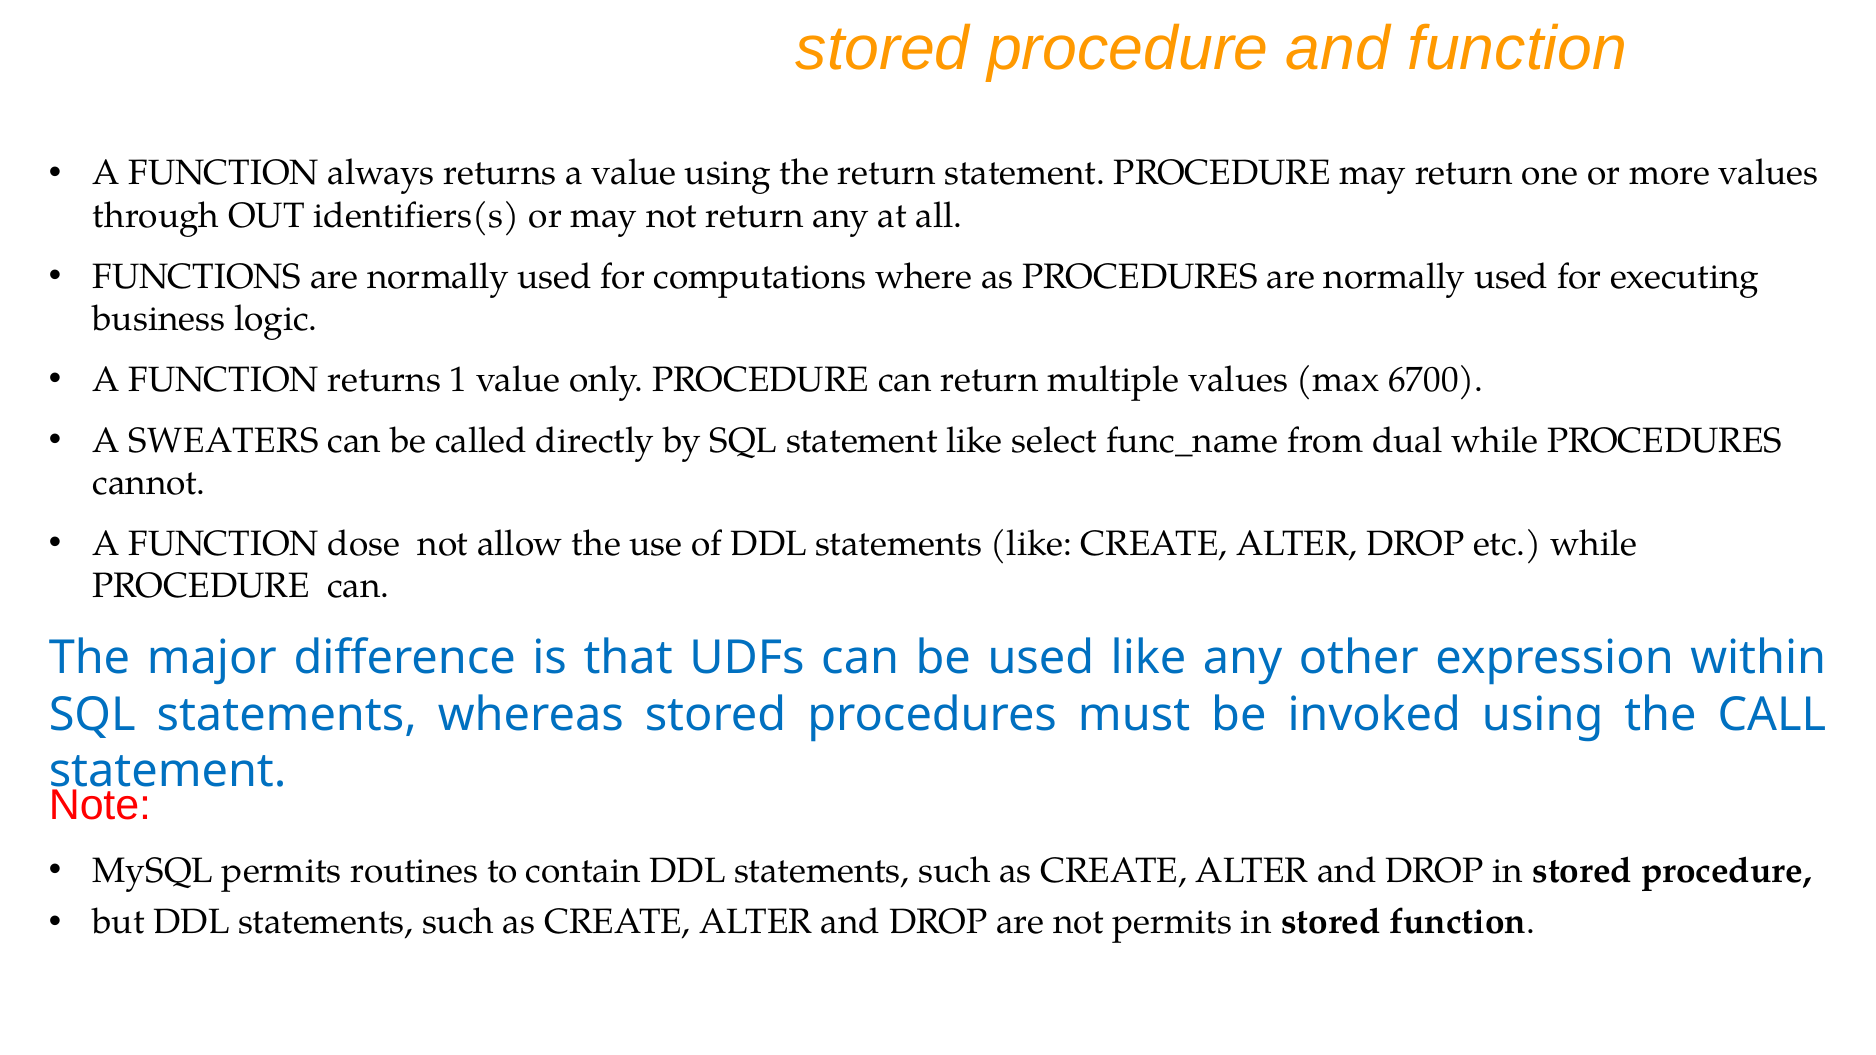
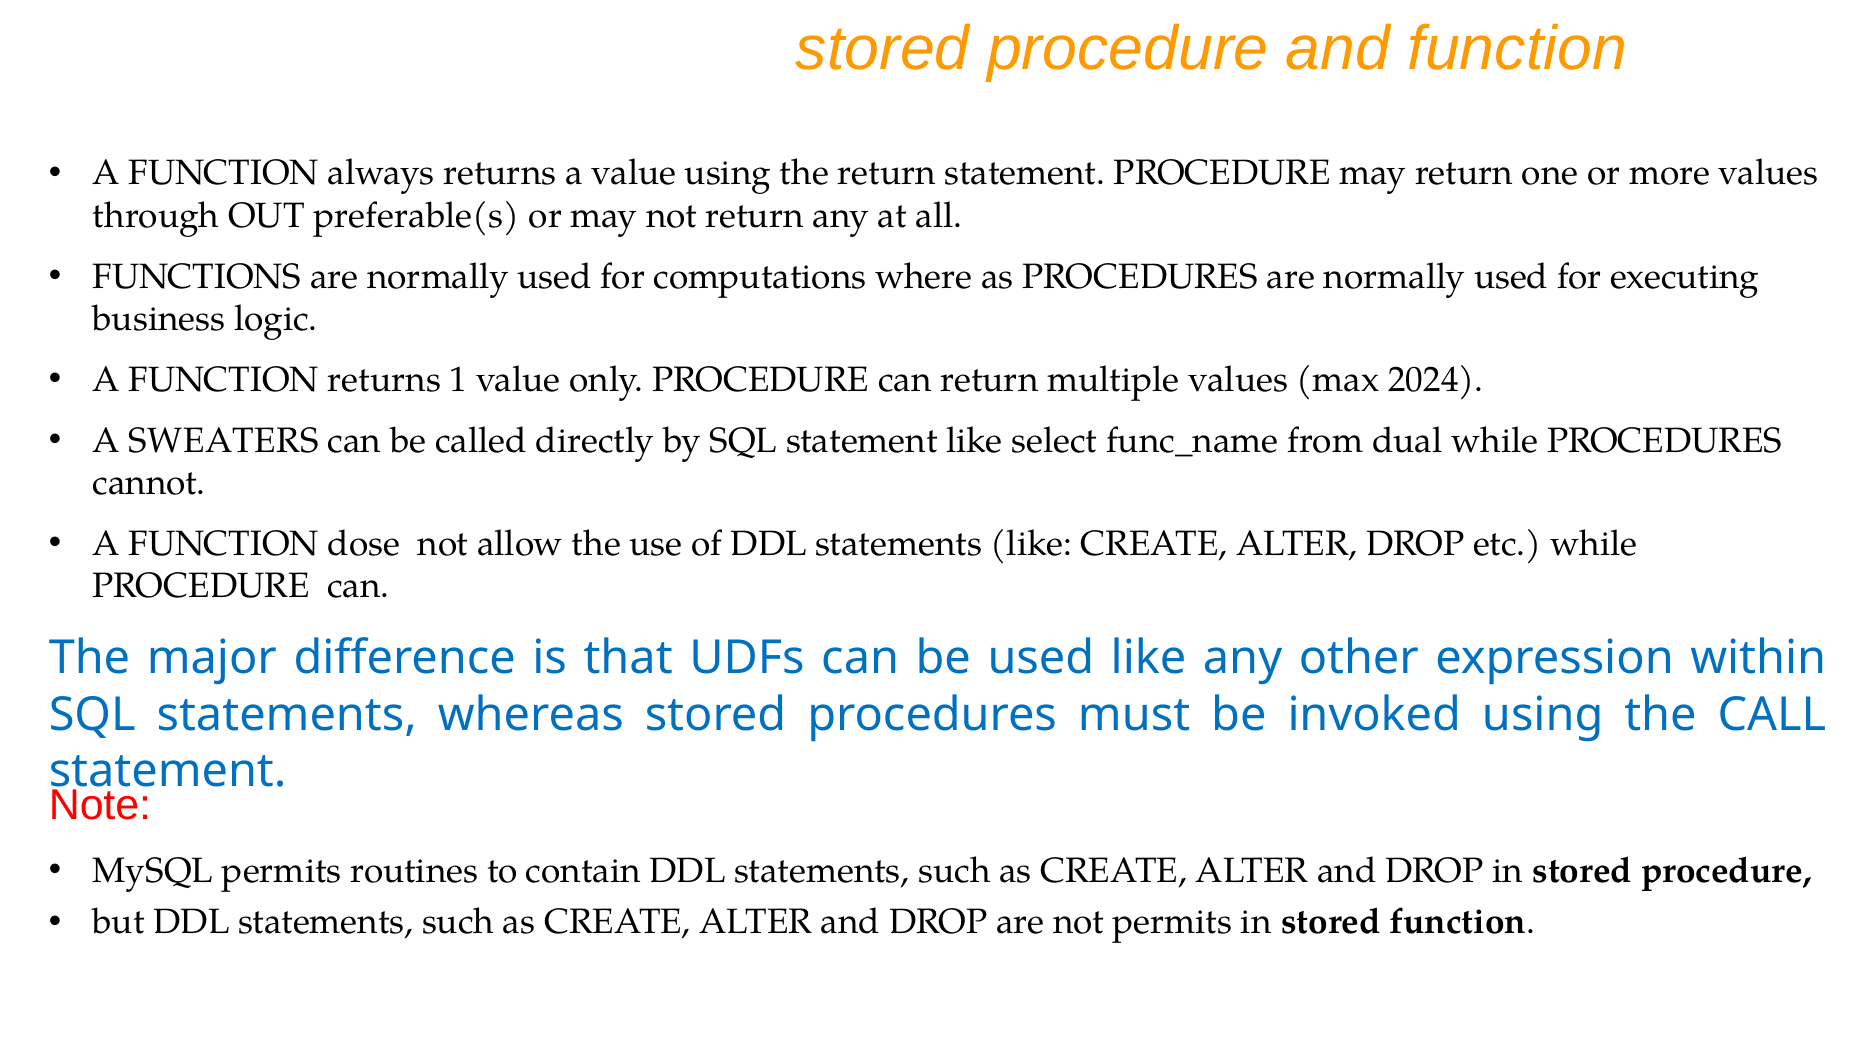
identifiers(s: identifiers(s -> preferable(s
6700: 6700 -> 2024
